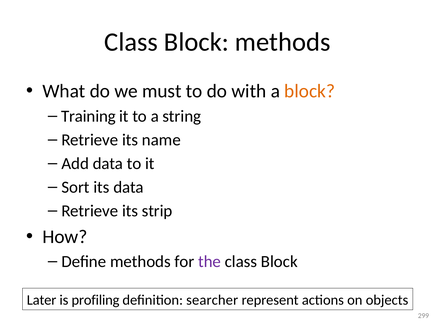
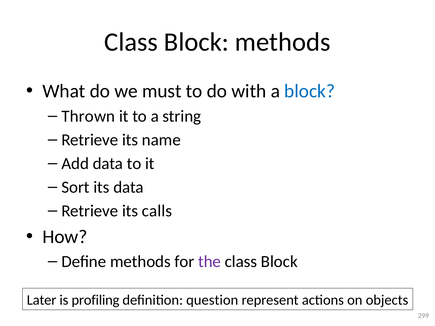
block at (310, 91) colour: orange -> blue
Training: Training -> Thrown
strip: strip -> calls
searcher: searcher -> question
